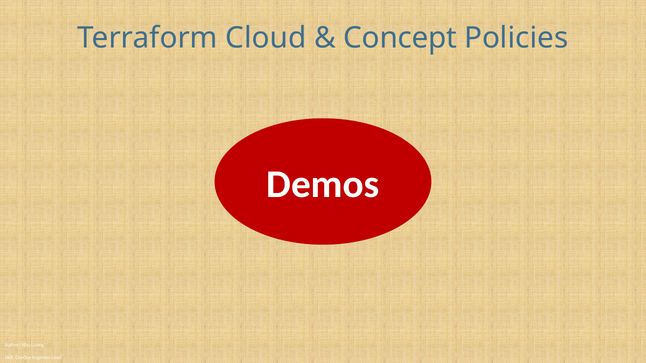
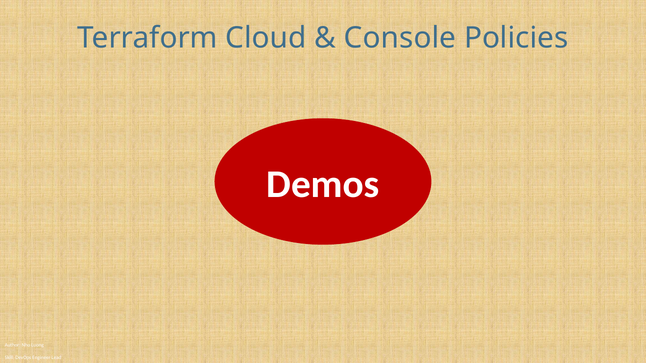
Concept: Concept -> Console
